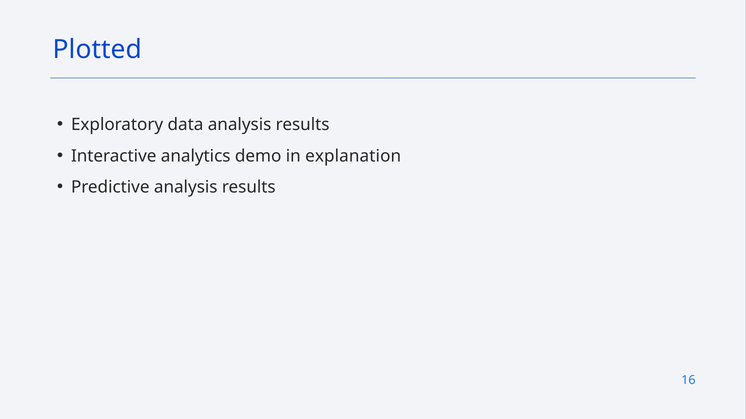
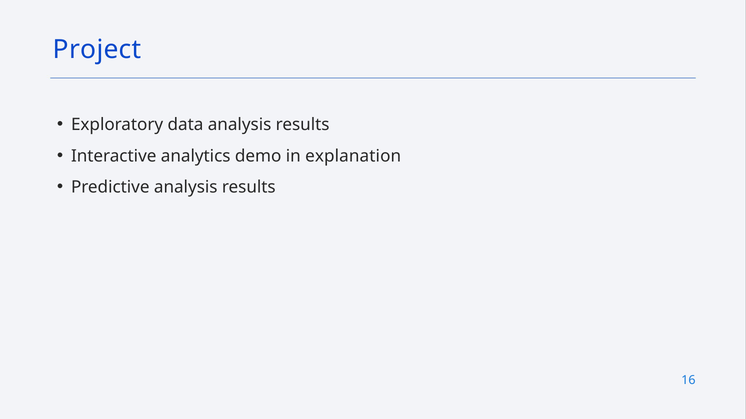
Plotted: Plotted -> Project
